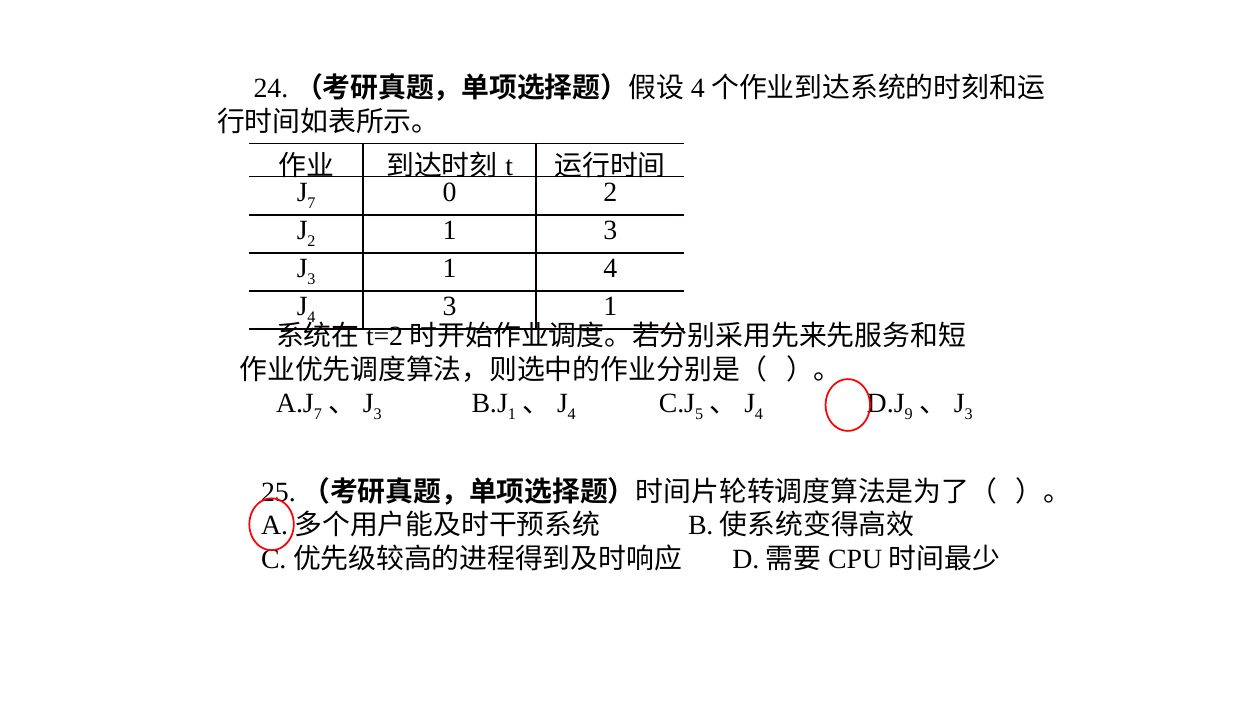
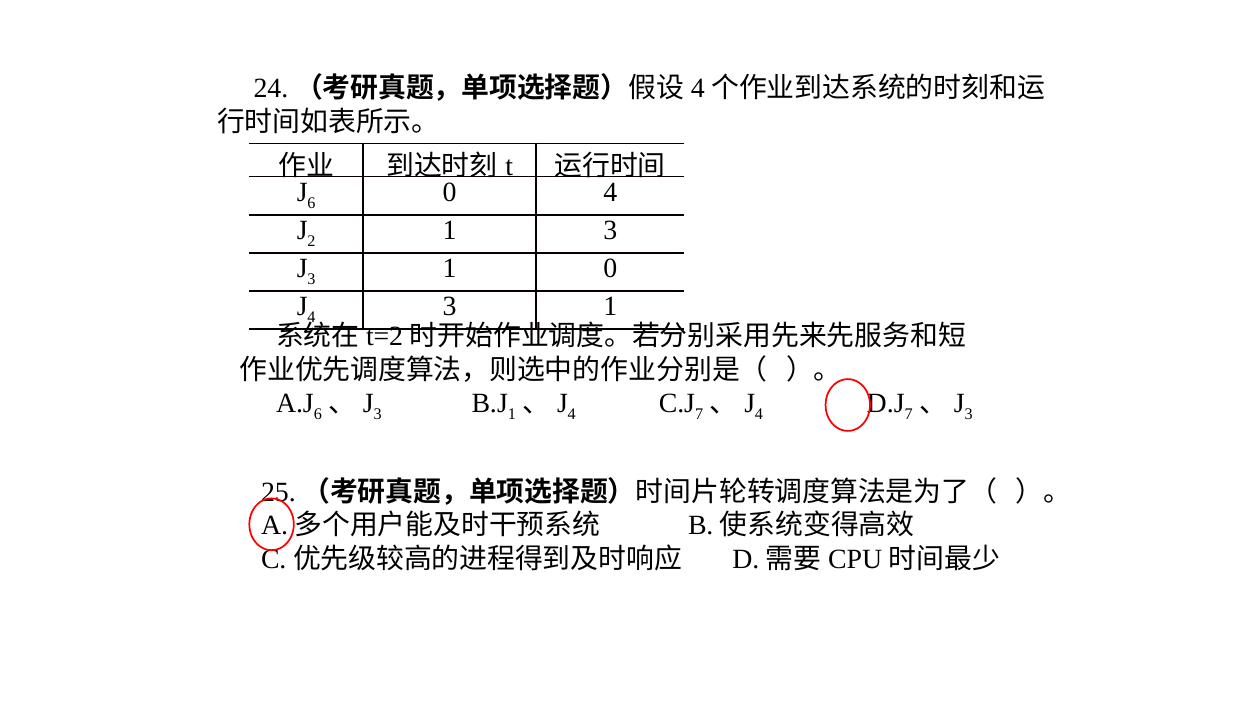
7 at (312, 203): 7 -> 6
0 2: 2 -> 4
1 4: 4 -> 0
7 at (318, 415): 7 -> 6
5 at (699, 415): 5 -> 7
9 at (909, 415): 9 -> 7
